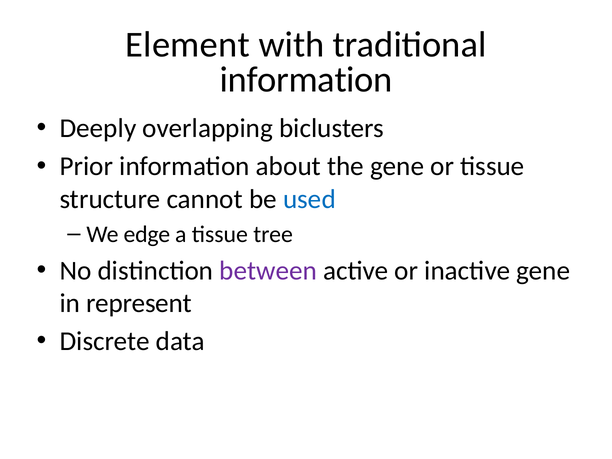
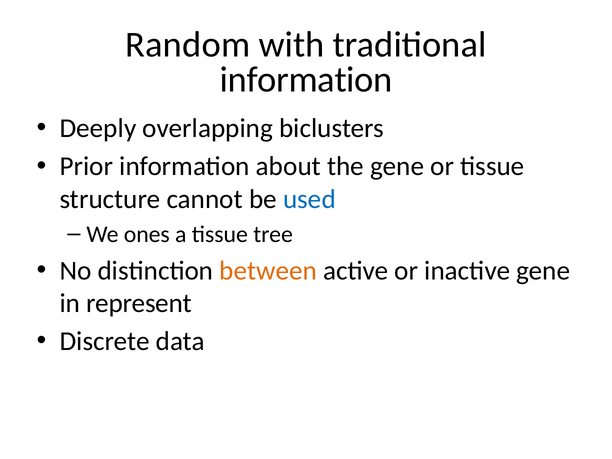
Element: Element -> Random
edge: edge -> ones
between colour: purple -> orange
